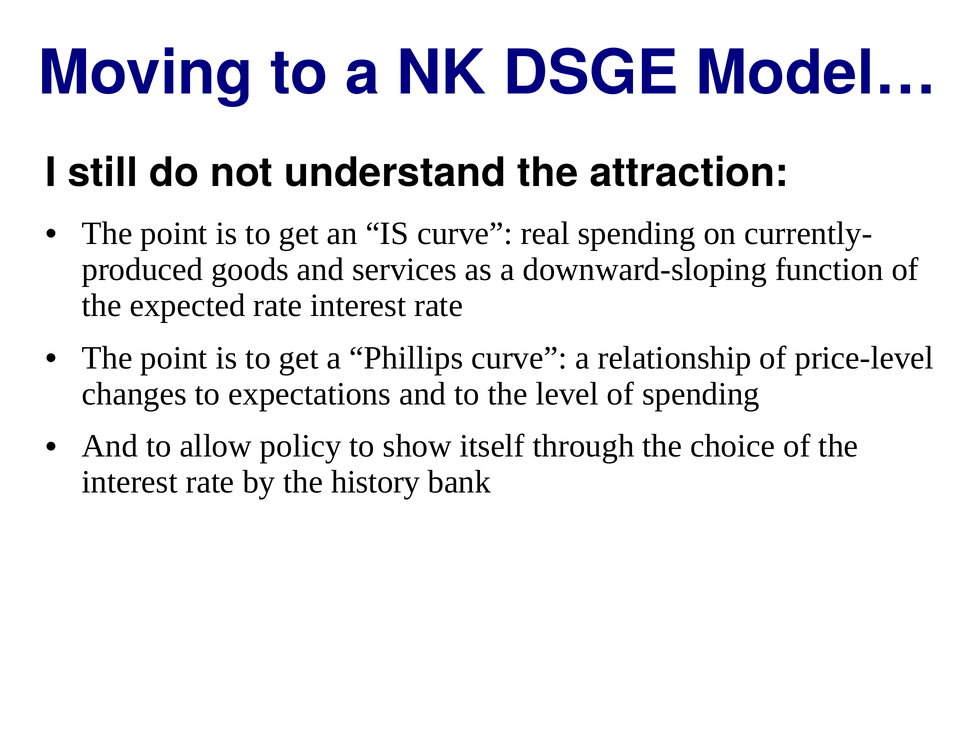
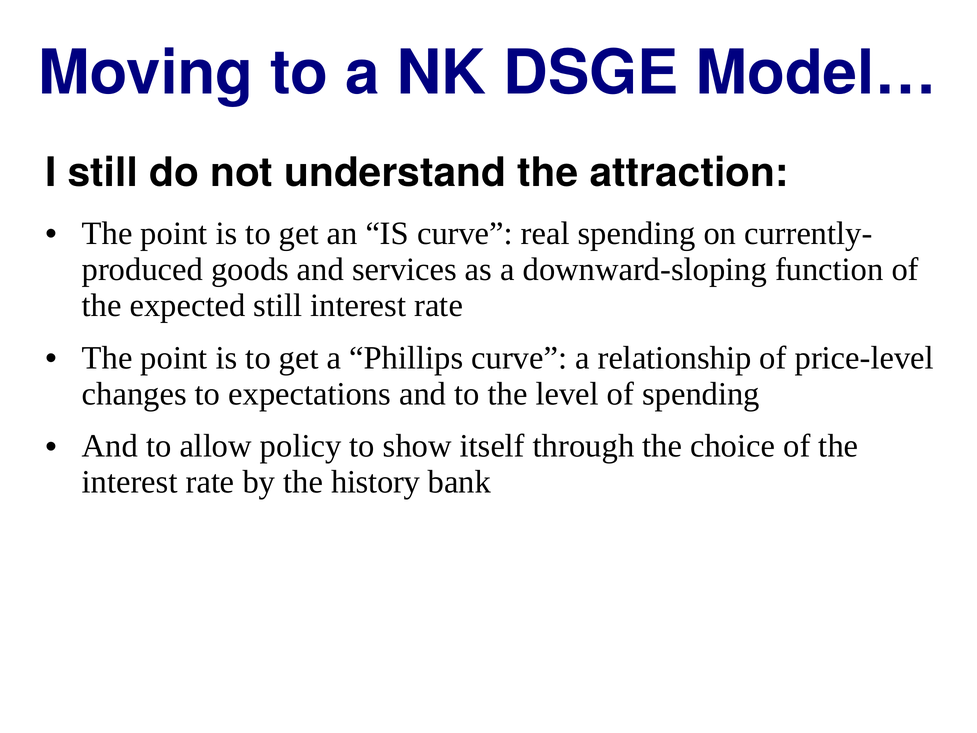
expected rate: rate -> still
